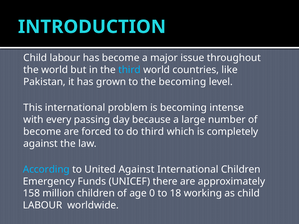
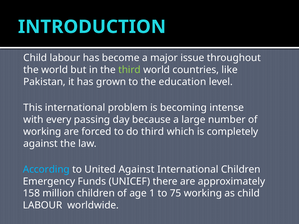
third at (130, 70) colour: light blue -> light green
the becoming: becoming -> education
become at (42, 132): become -> working
0: 0 -> 1
18: 18 -> 75
